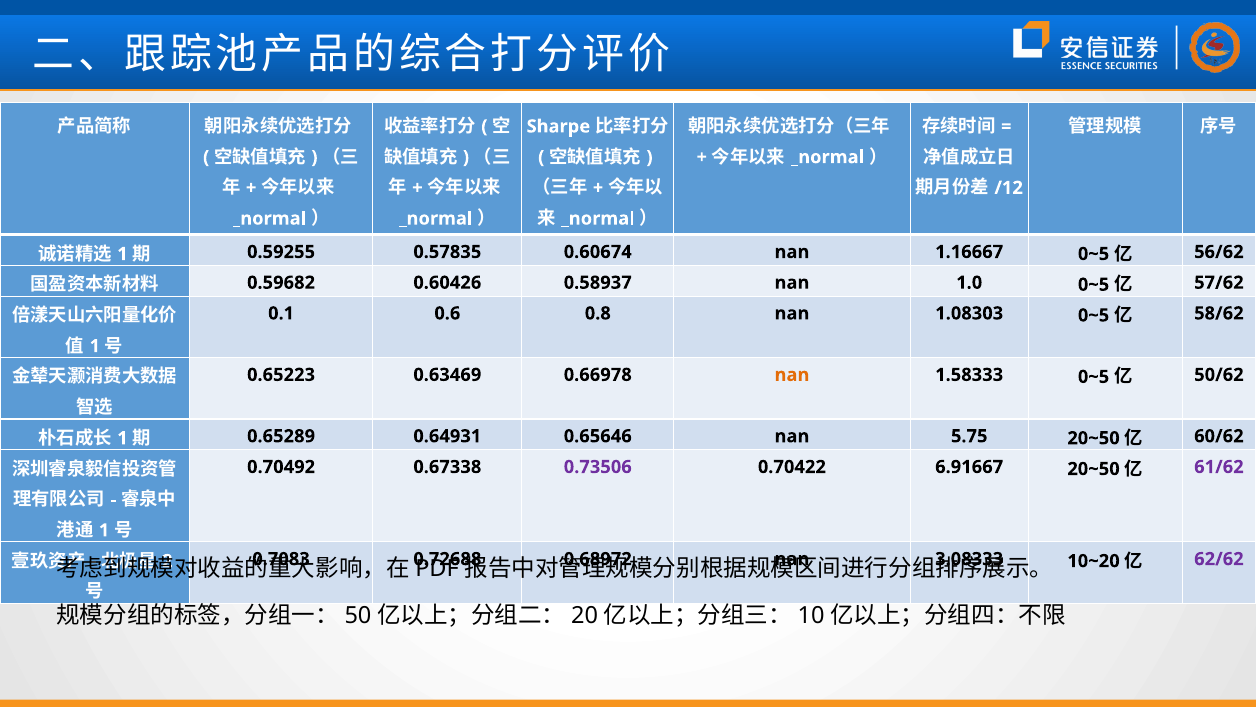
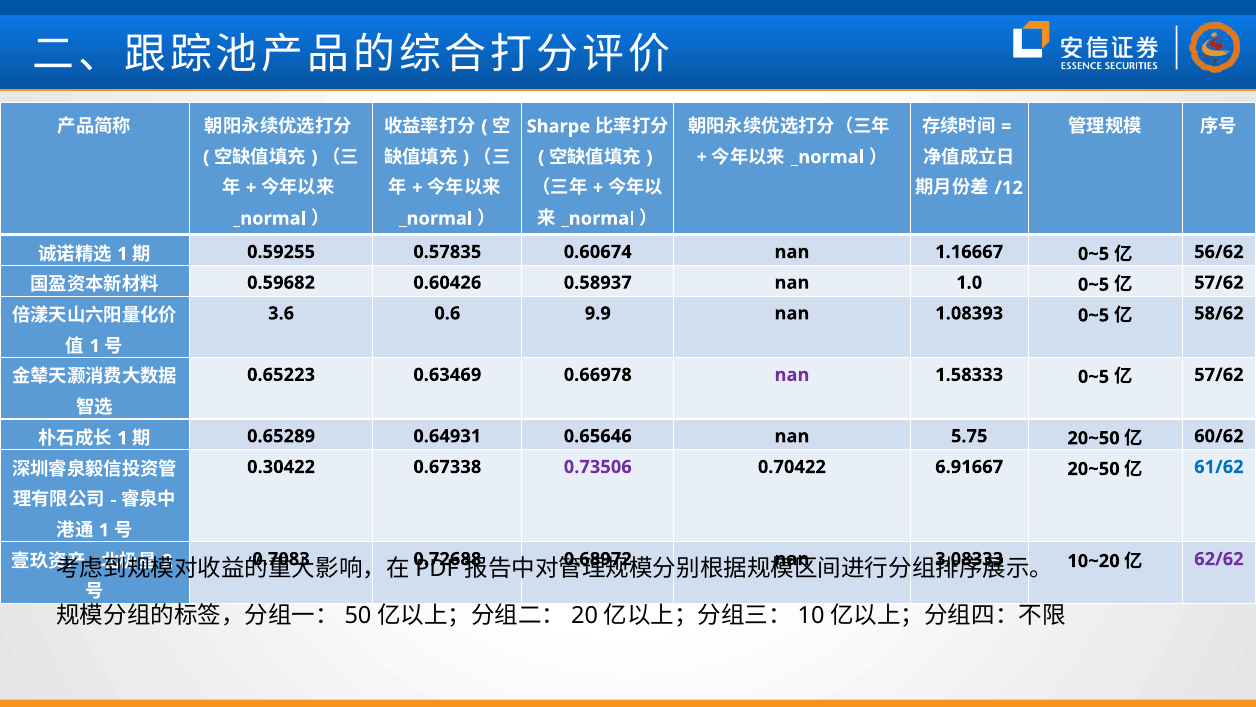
0.1: 0.1 -> 3.6
0.8: 0.8 -> 9.9
1.08303: 1.08303 -> 1.08393
nan at (792, 375) colour: orange -> purple
50/62 at (1219, 375): 50/62 -> 57/62
0.70492: 0.70492 -> 0.30422
61/62 colour: purple -> blue
